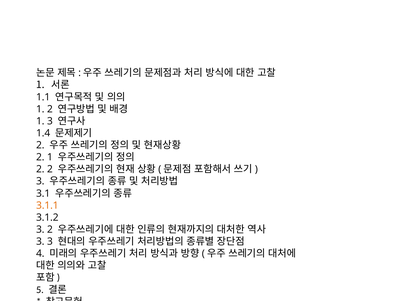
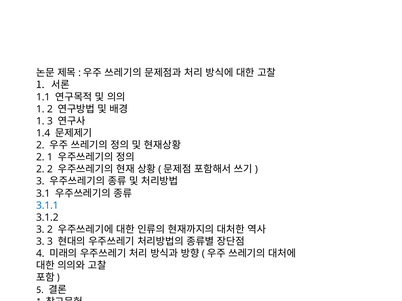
3.1.1 colour: orange -> blue
